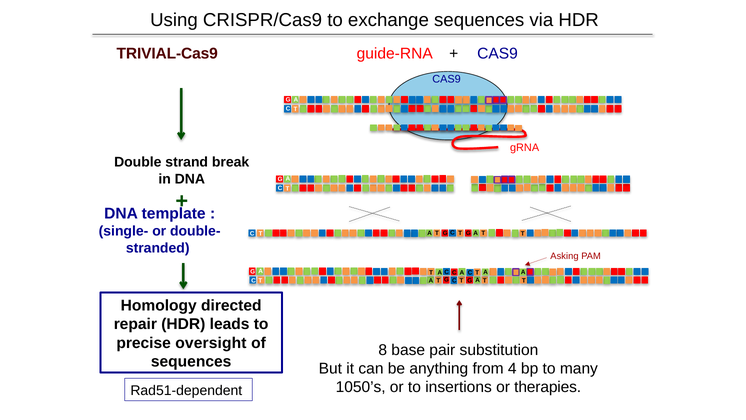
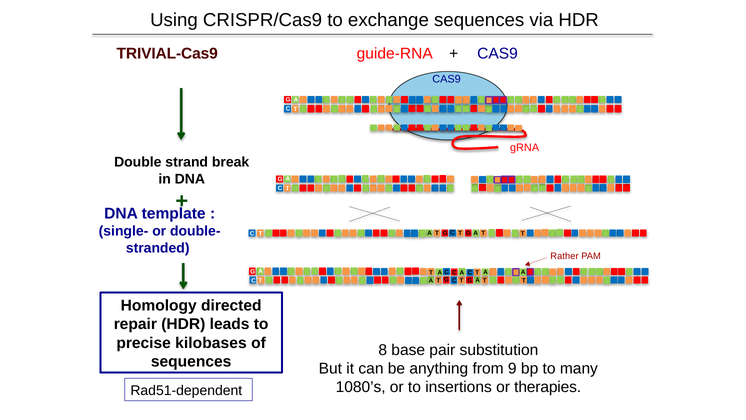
Asking: Asking -> Rather
oversight: oversight -> kilobases
4: 4 -> 9
1050’s: 1050’s -> 1080’s
